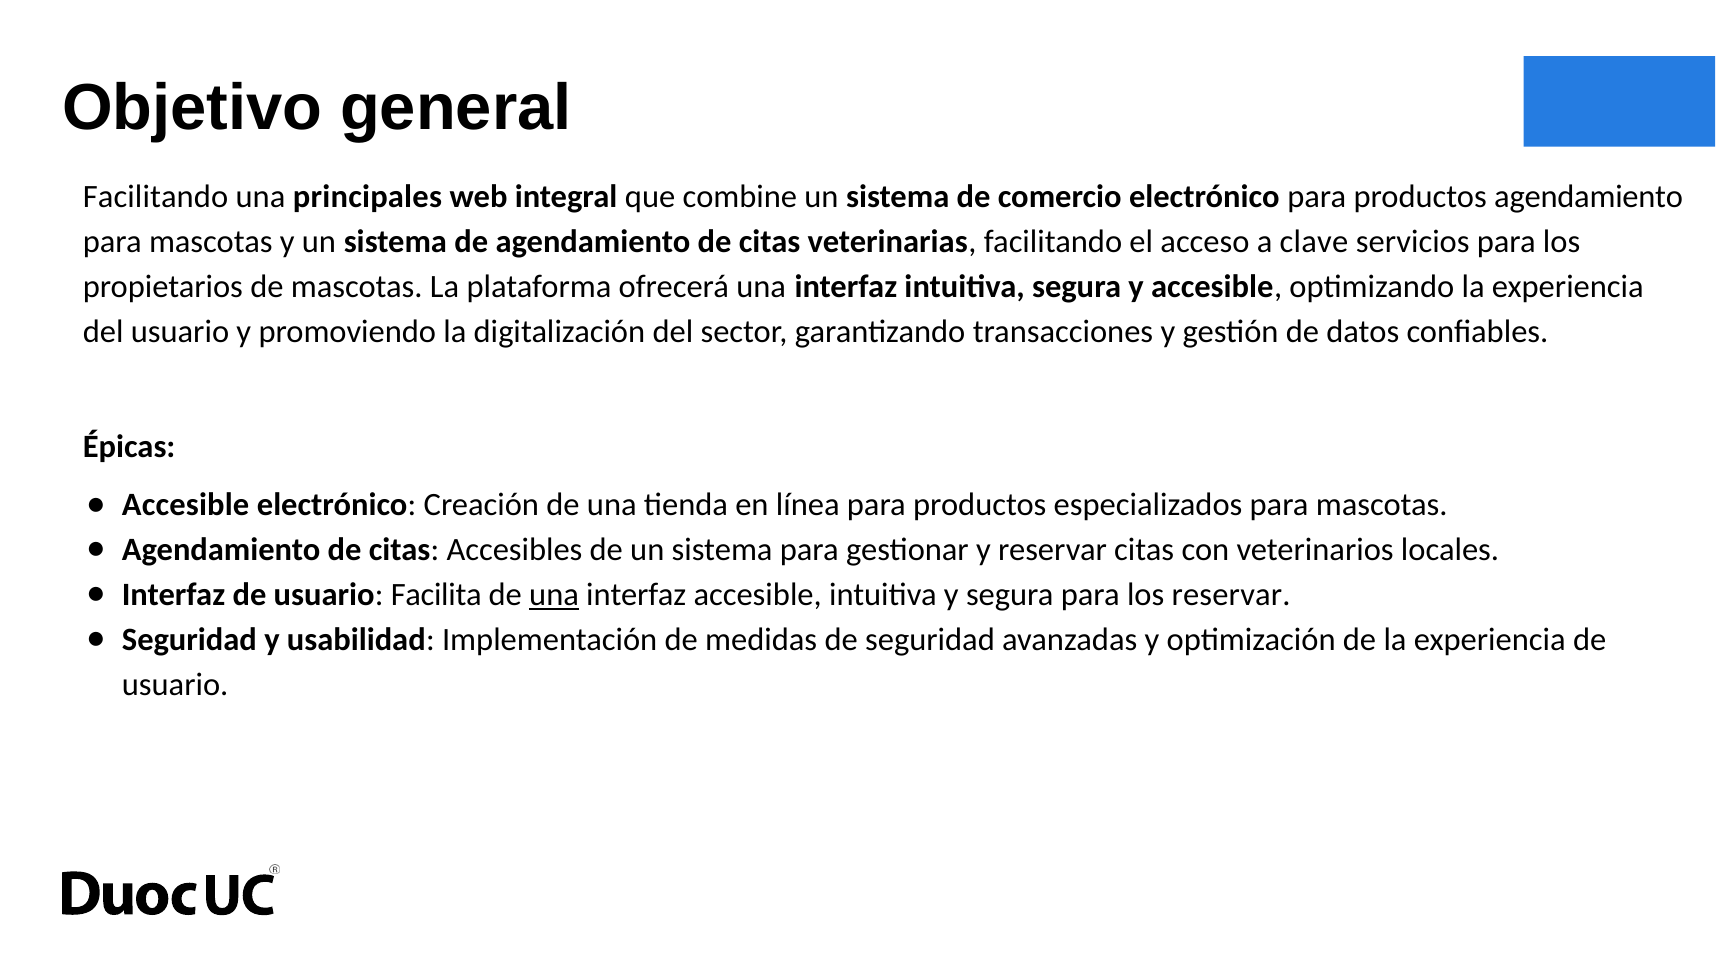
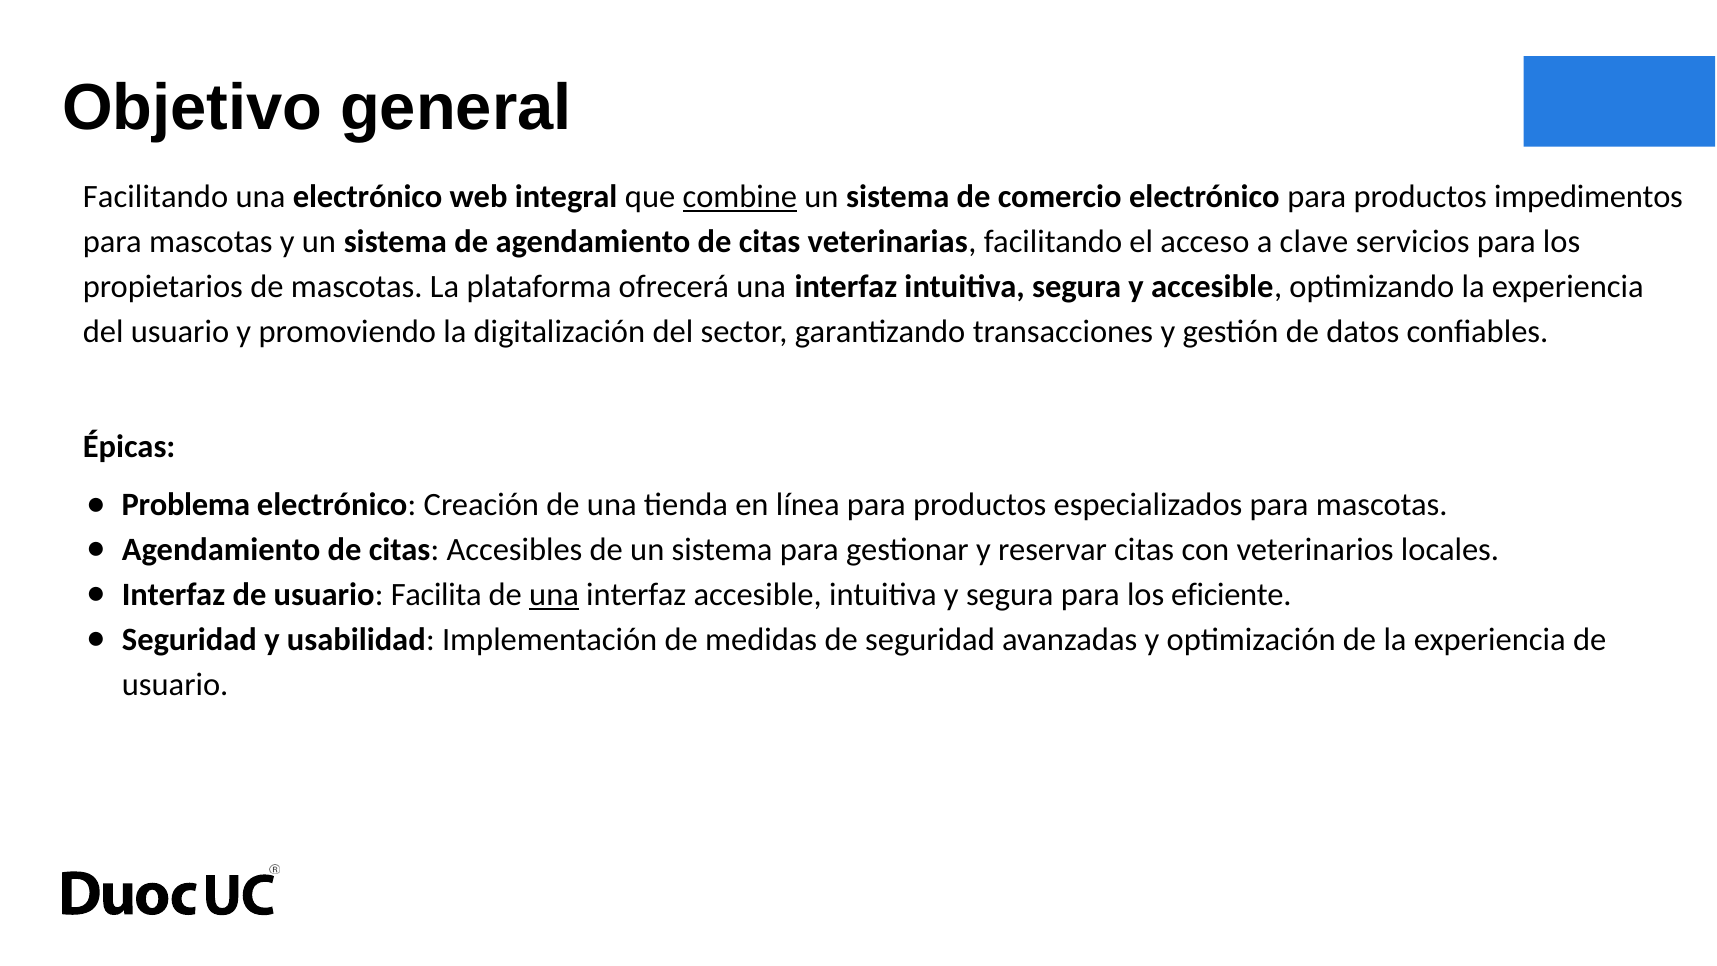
una principales: principales -> electrónico
combine underline: none -> present
productos agendamiento: agendamiento -> impedimentos
Accesible at (186, 505): Accesible -> Problema
los reservar: reservar -> eficiente
